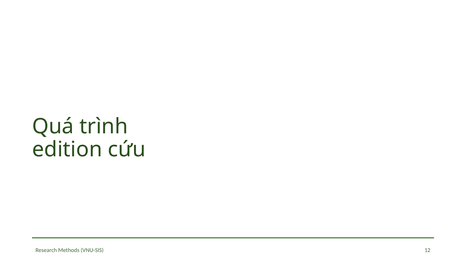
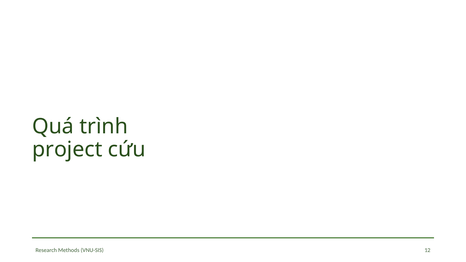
edition: edition -> project
